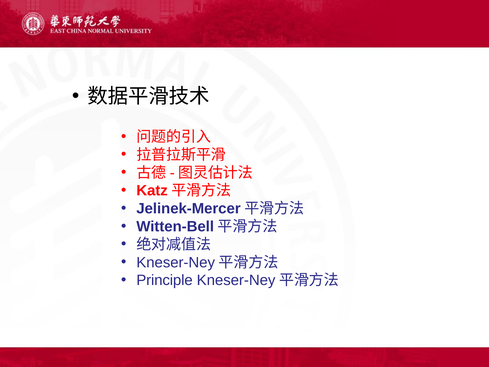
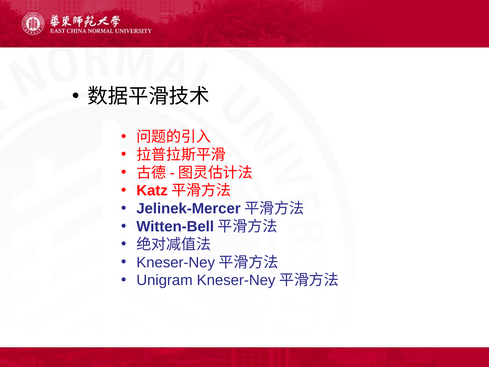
Principle: Principle -> Unigram
